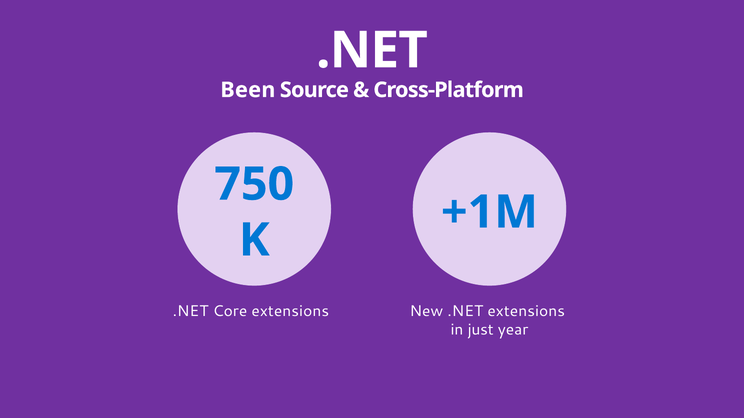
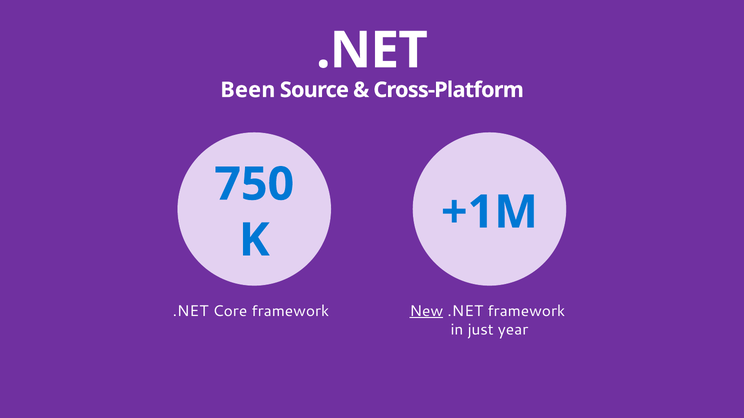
Core extensions: extensions -> framework
New underline: none -> present
.NET extensions: extensions -> framework
